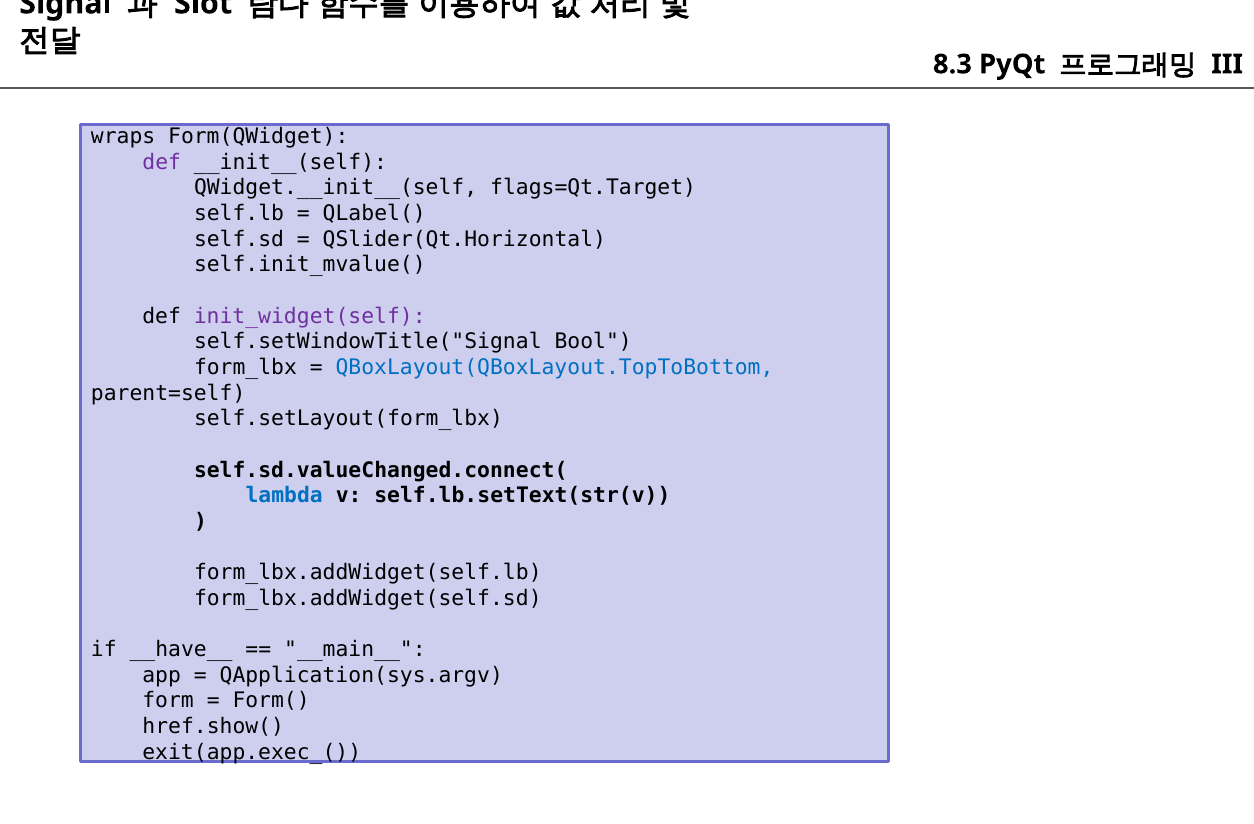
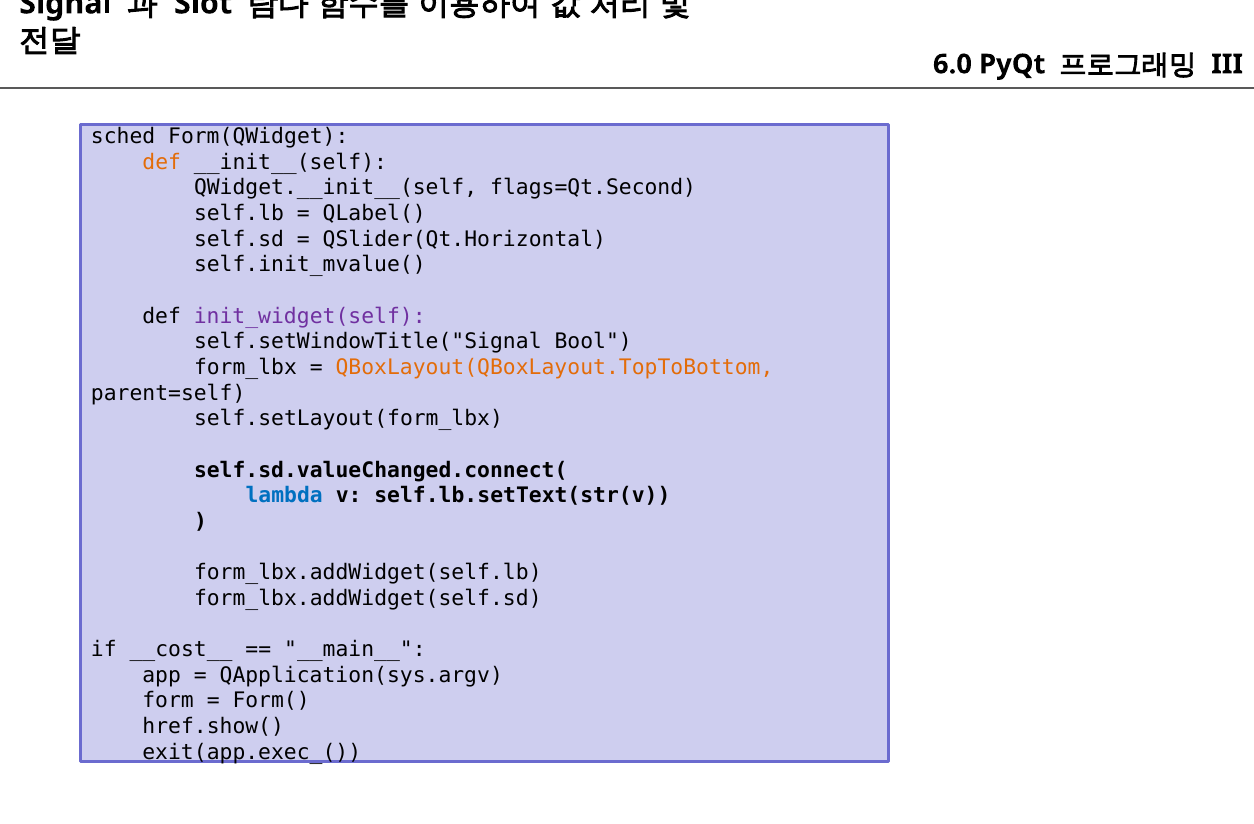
8.3: 8.3 -> 6.0
wraps: wraps -> sched
def at (162, 162) colour: purple -> orange
flags=Qt.Target: flags=Qt.Target -> flags=Qt.Second
QBoxLayout(QBoxLayout.TopToBottom colour: blue -> orange
__have__: __have__ -> __cost__
